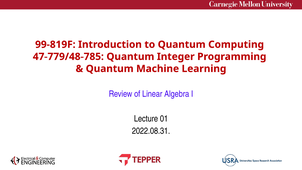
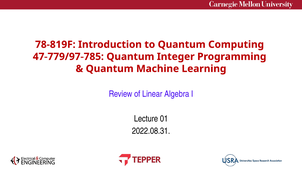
99-819F: 99-819F -> 78-819F
47-779/48-785: 47-779/48-785 -> 47-779/97-785
